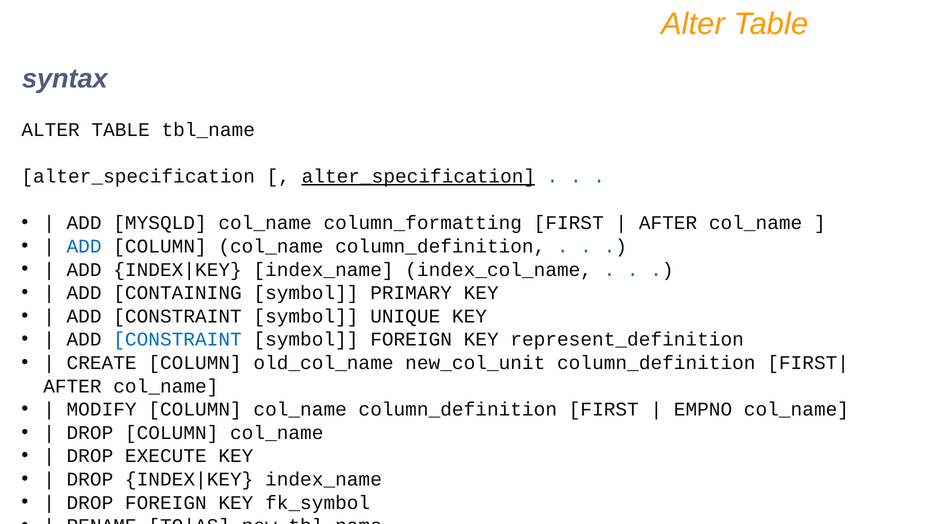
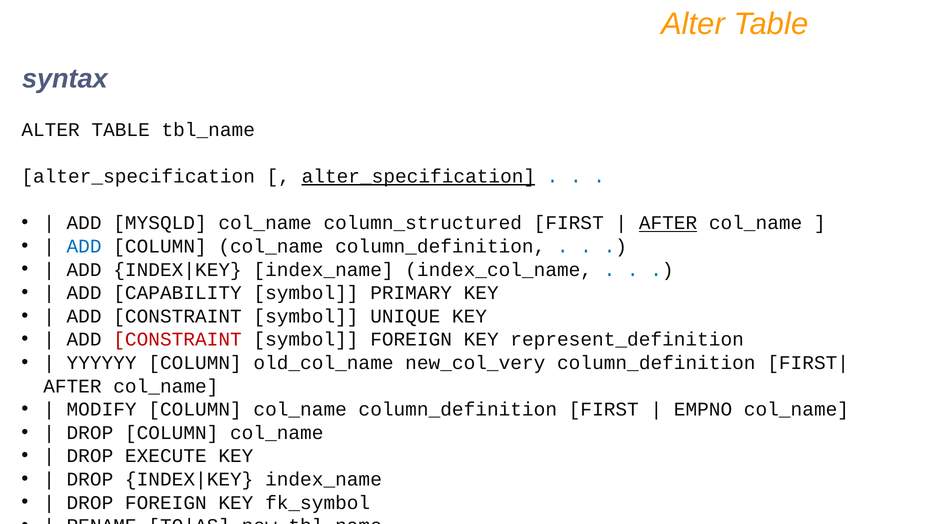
column_formatting: column_formatting -> column_structured
AFTER at (668, 223) underline: none -> present
CONTAINING: CONTAINING -> CAPABILITY
CONSTRAINT at (178, 340) colour: blue -> red
CREATE: CREATE -> YYYYYY
new_col_unit: new_col_unit -> new_col_very
